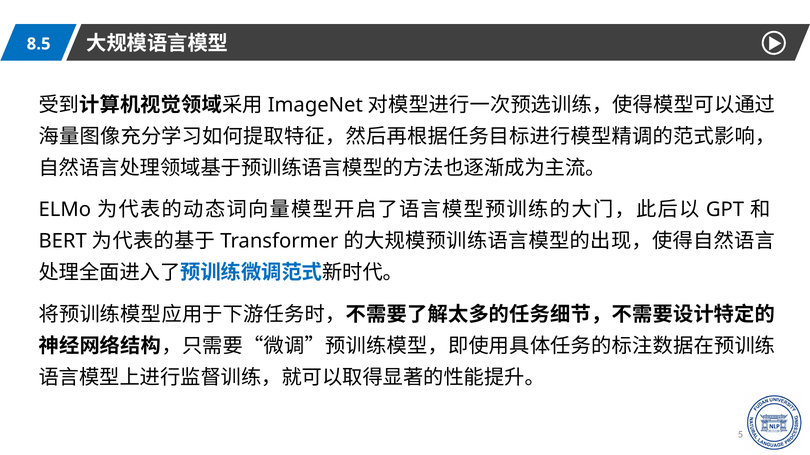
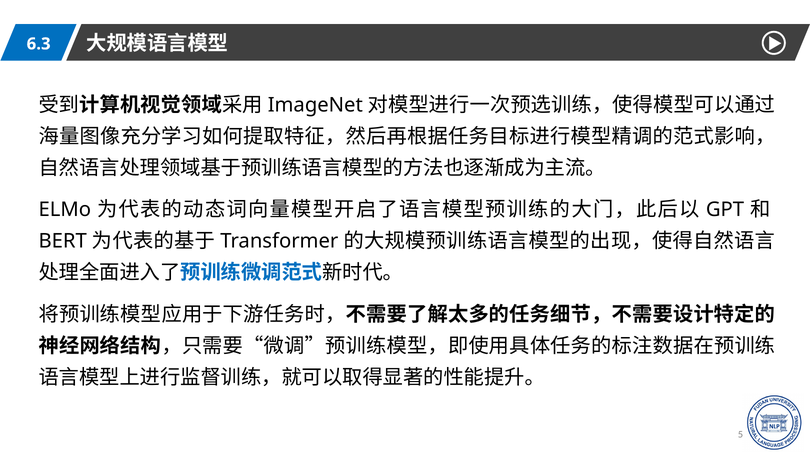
8.5: 8.5 -> 6.3
